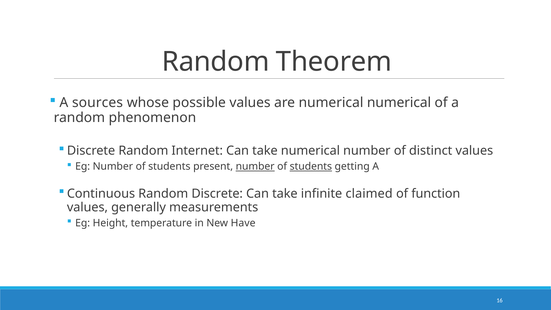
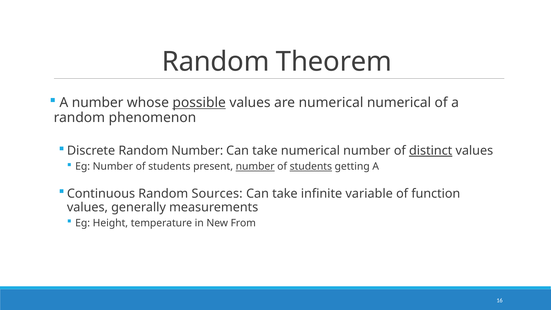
A sources: sources -> number
possible underline: none -> present
Random Internet: Internet -> Number
distinct underline: none -> present
Random Discrete: Discrete -> Sources
claimed: claimed -> variable
Have: Have -> From
